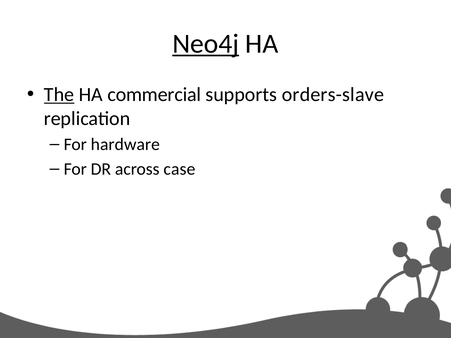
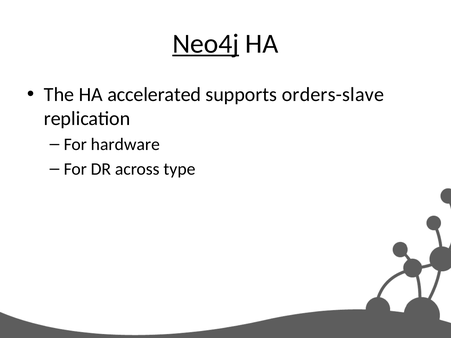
The underline: present -> none
commercial: commercial -> accelerated
case: case -> type
